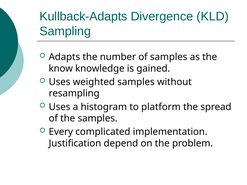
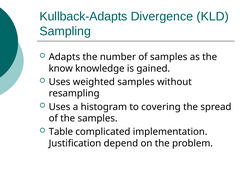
platform: platform -> covering
Every: Every -> Table
